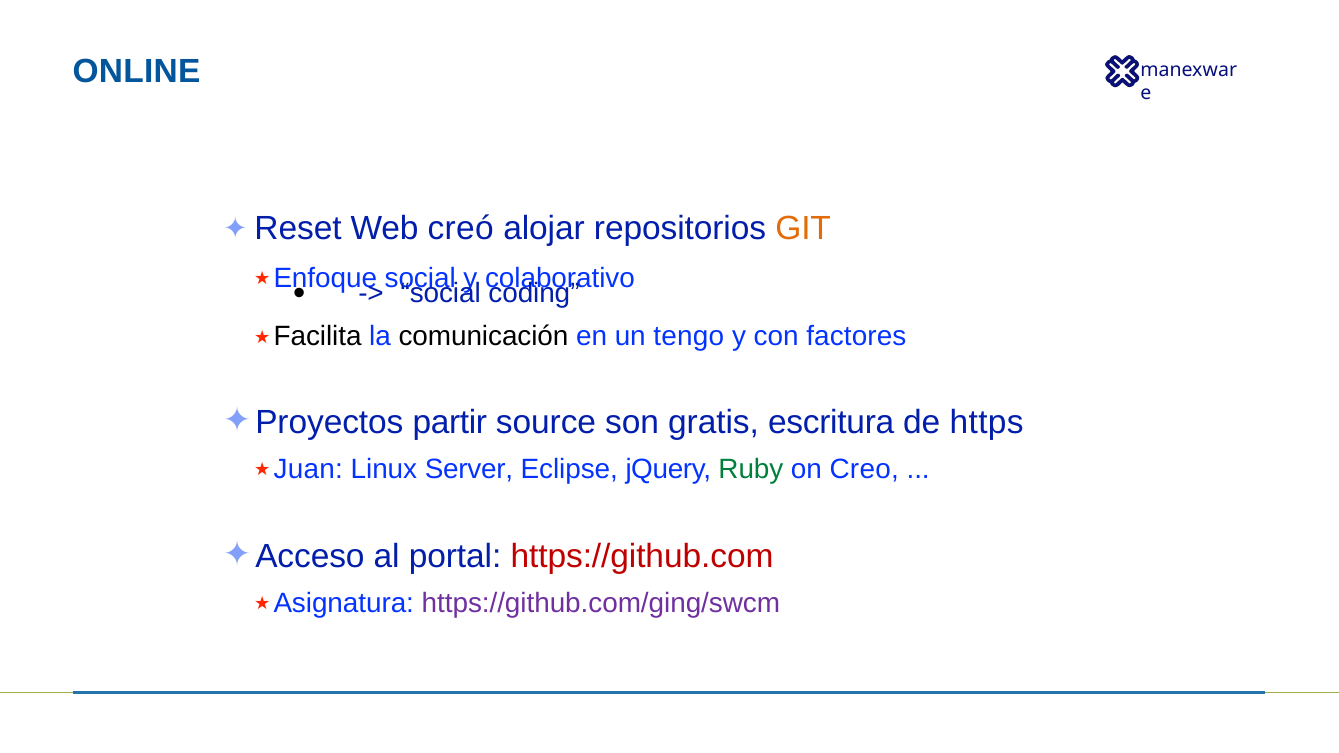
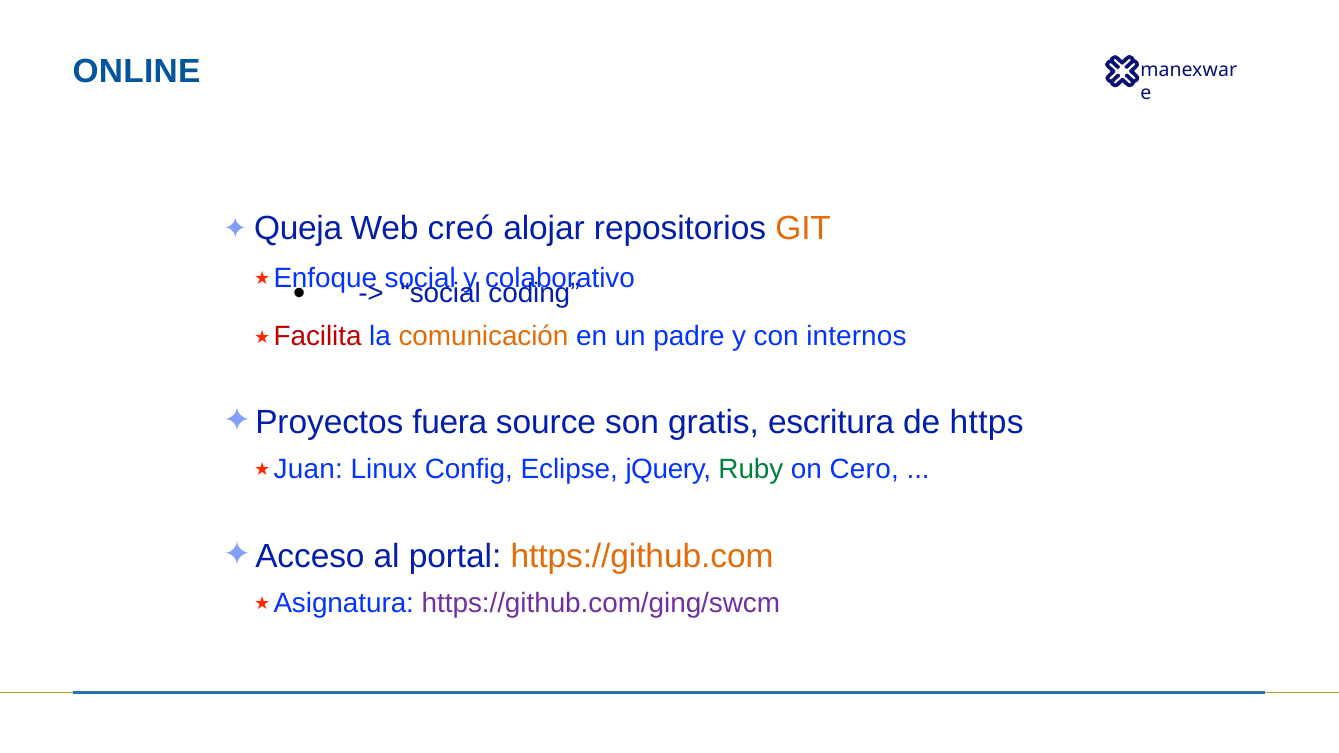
Reset: Reset -> Queja
Facilita colour: black -> red
comunicación colour: black -> orange
tengo: tengo -> padre
factores: factores -> internos
partir: partir -> fuera
Server: Server -> Config
Creo: Creo -> Cero
https://github.com colour: red -> orange
